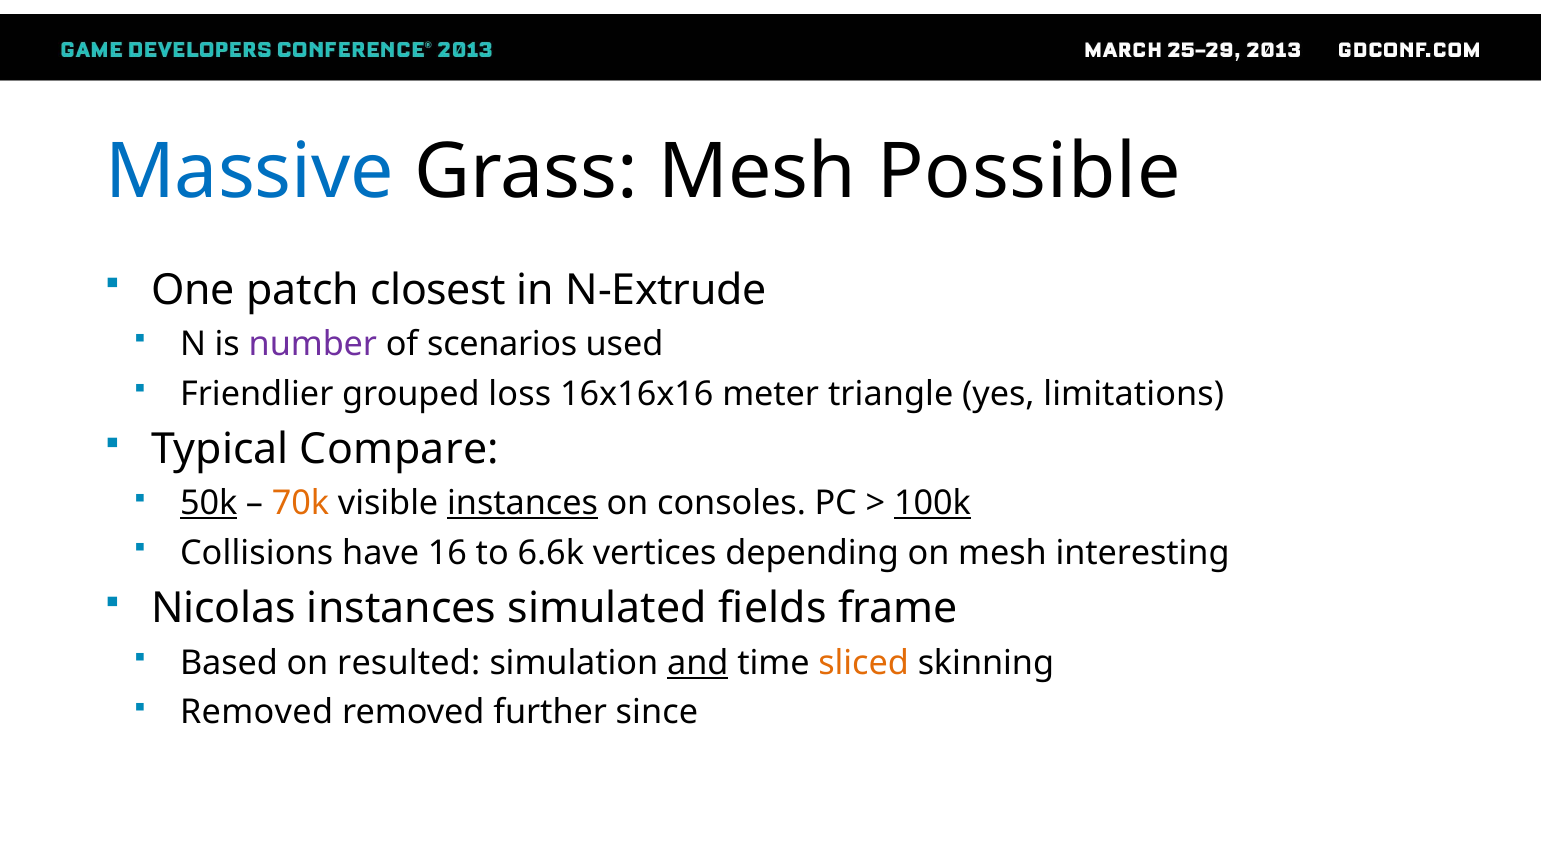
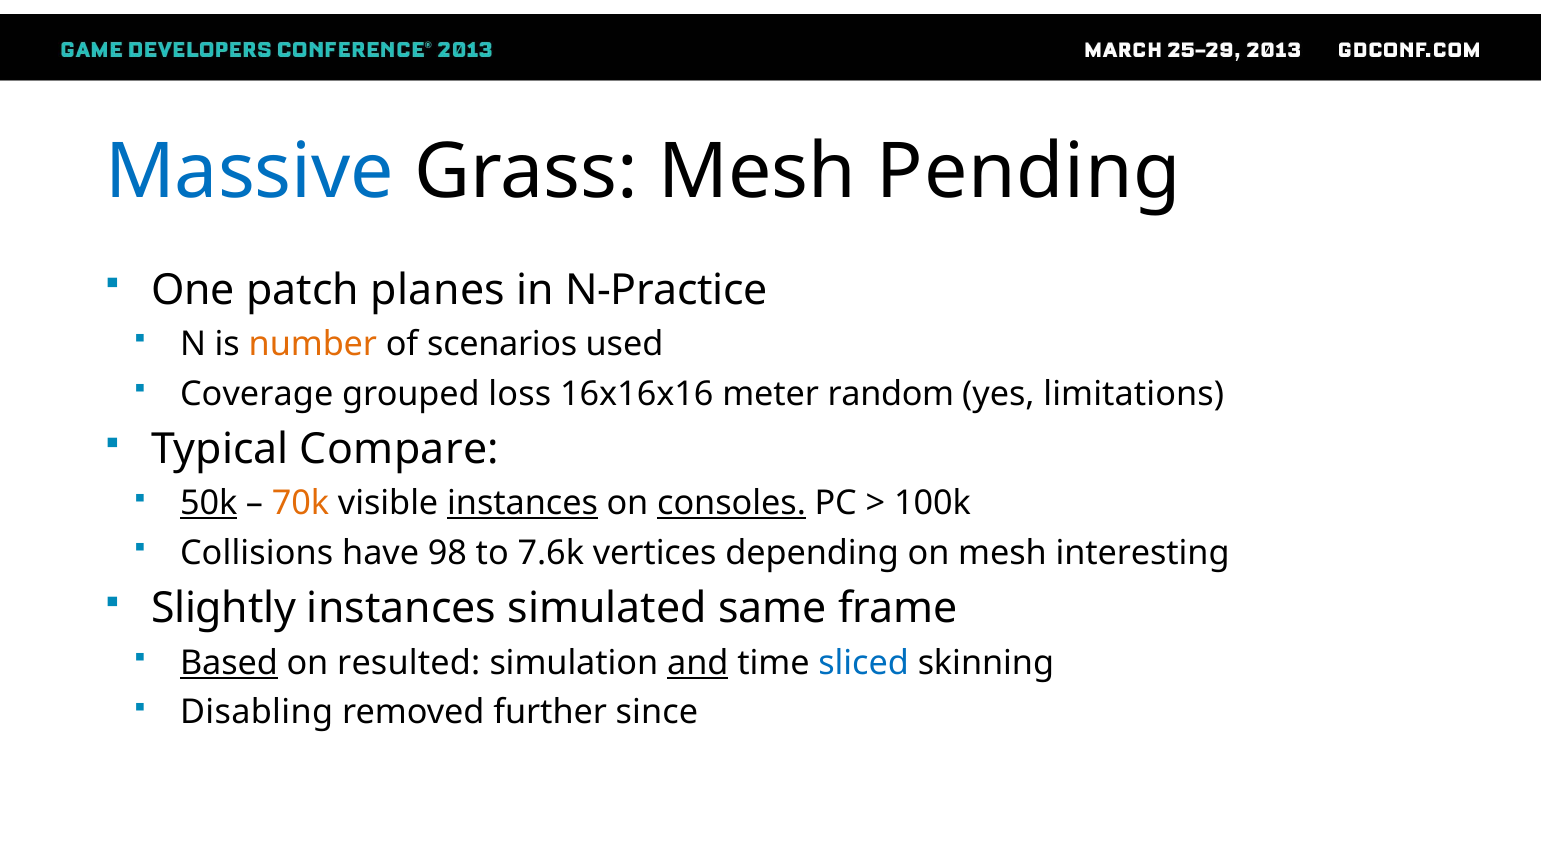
Possible: Possible -> Pending
closest: closest -> planes
N-Extrude: N-Extrude -> N-Practice
number colour: purple -> orange
Friendlier: Friendlier -> Coverage
triangle: triangle -> random
consoles underline: none -> present
100k underline: present -> none
16: 16 -> 98
6.6k: 6.6k -> 7.6k
Nicolas: Nicolas -> Slightly
fields: fields -> same
Based underline: none -> present
sliced colour: orange -> blue
Removed at (257, 713): Removed -> Disabling
